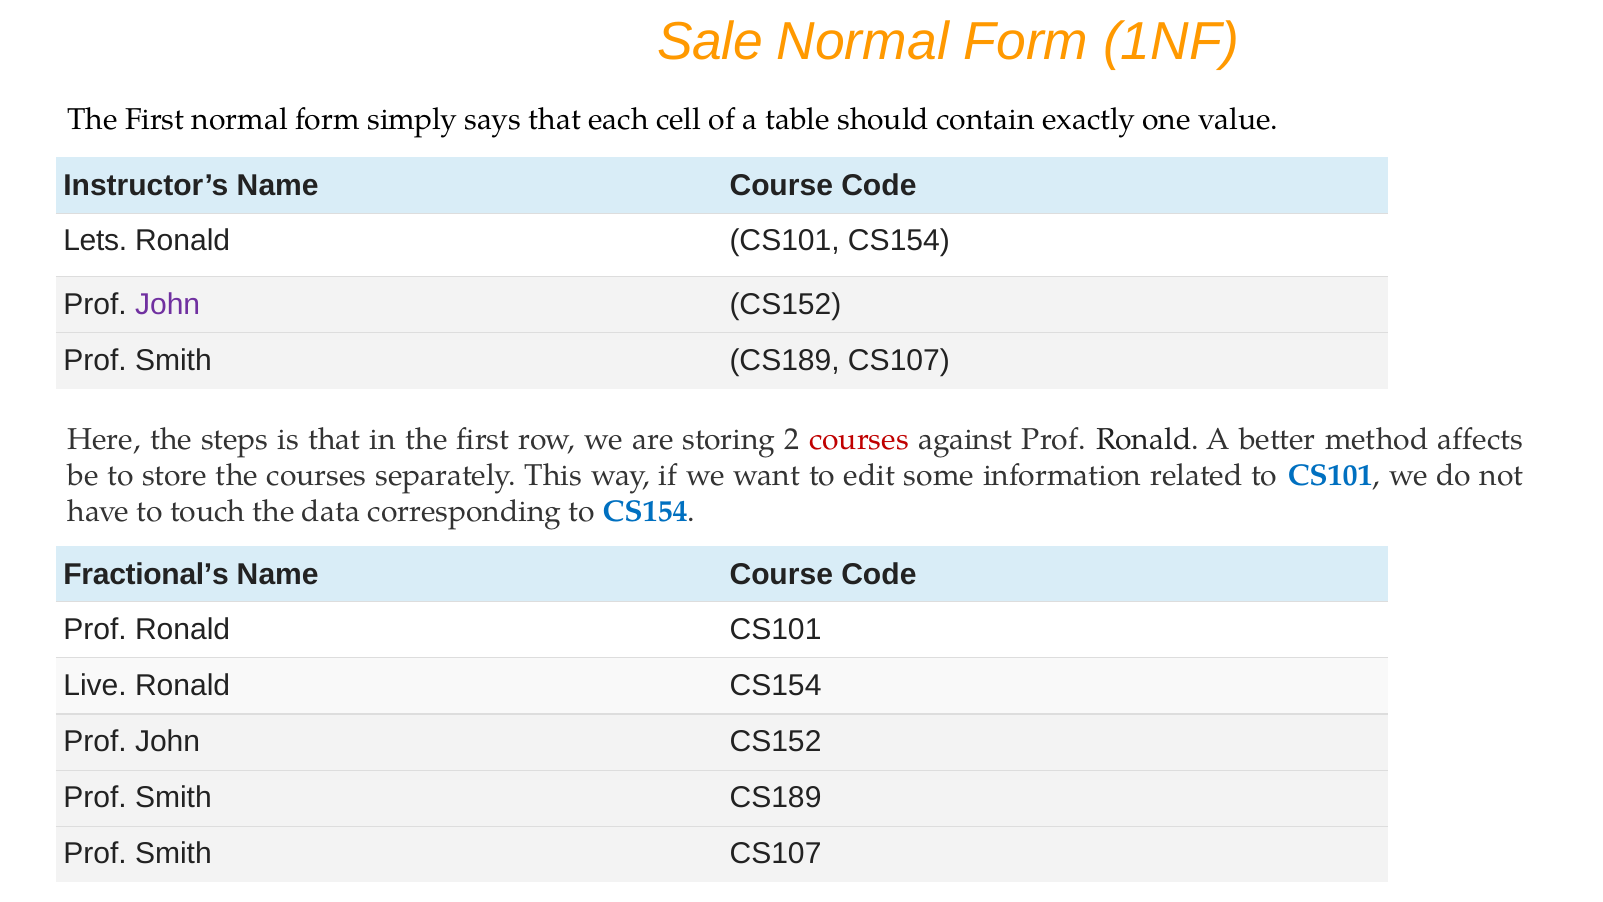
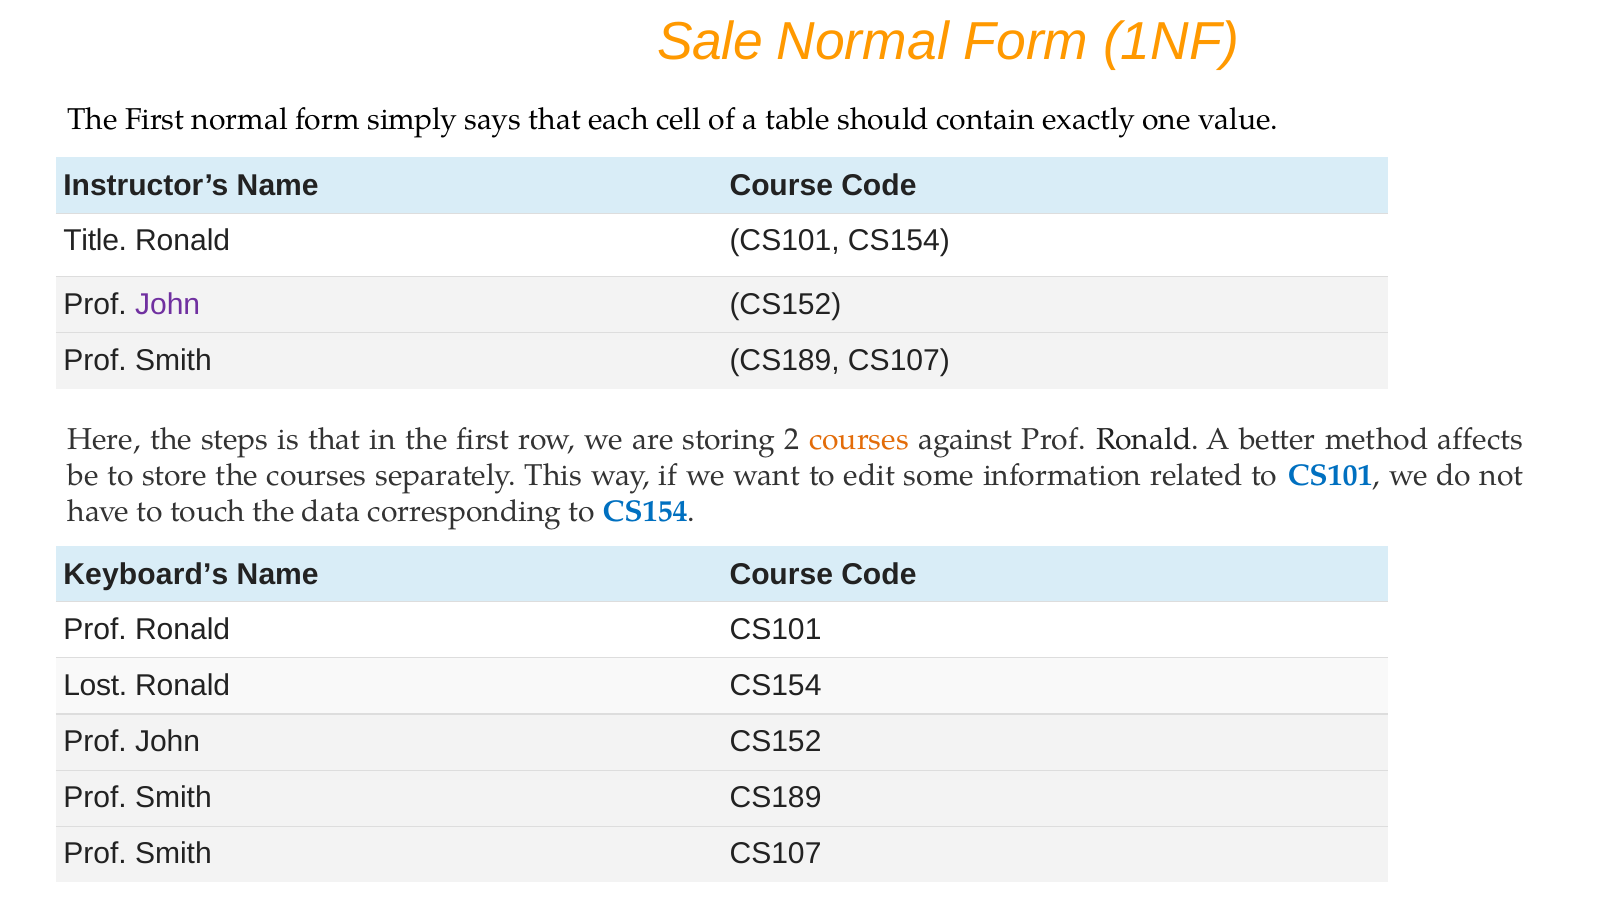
Lets: Lets -> Title
courses at (859, 439) colour: red -> orange
Fractional’s: Fractional’s -> Keyboard’s
Live: Live -> Lost
